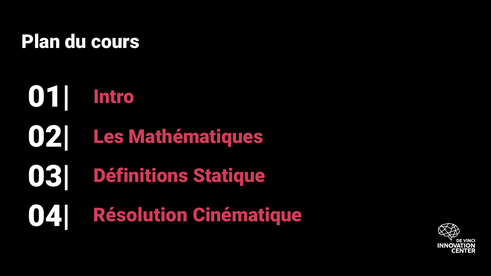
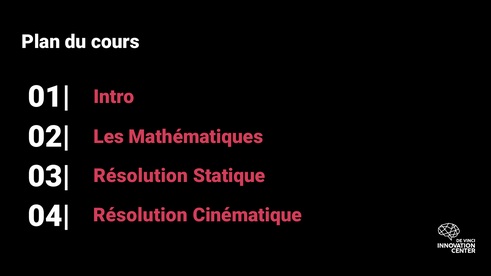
Définitions at (141, 176): Définitions -> Résolution
